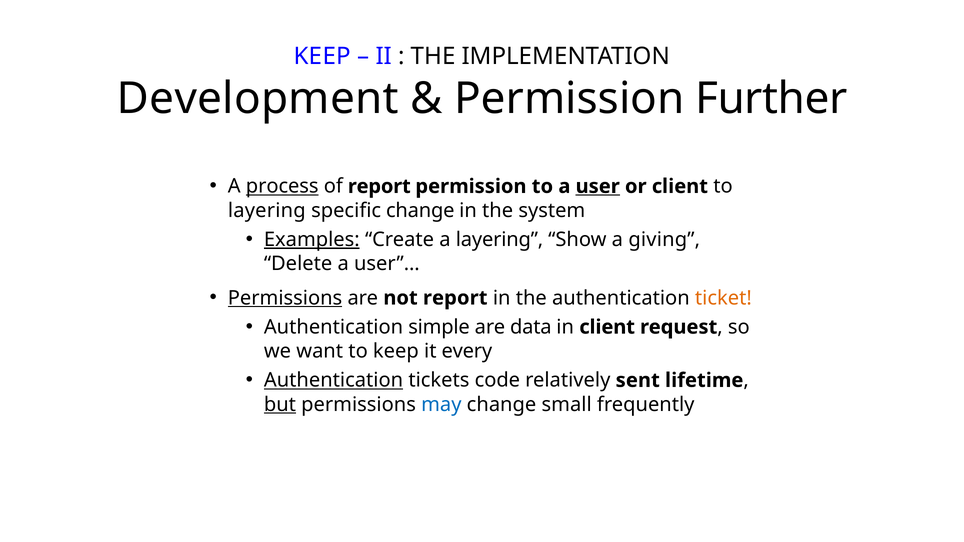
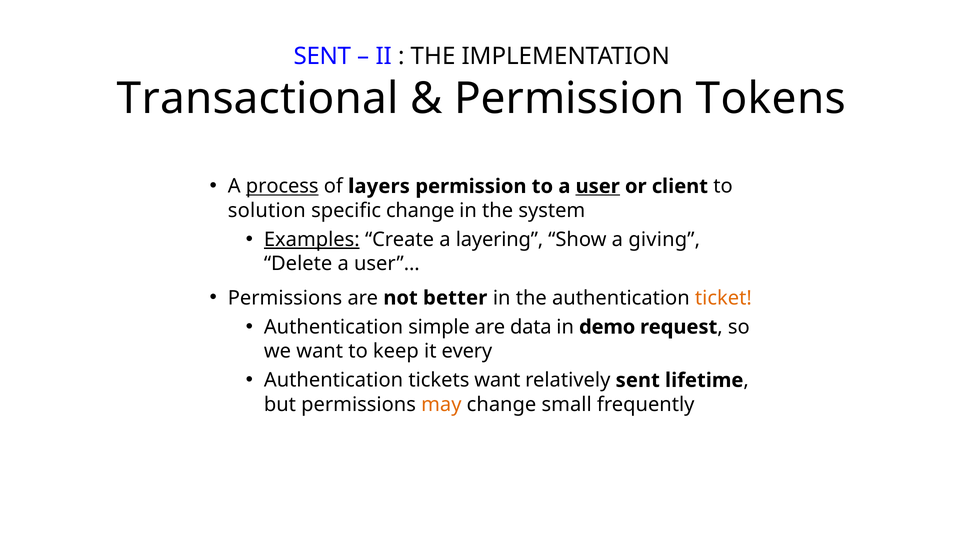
KEEP at (322, 56): KEEP -> SENT
Development: Development -> Transactional
Further: Further -> Tokens
of report: report -> layers
layering at (267, 211): layering -> solution
Permissions at (285, 298) underline: present -> none
not report: report -> better
in client: client -> demo
Authentication at (334, 380) underline: present -> none
tickets code: code -> want
but underline: present -> none
may colour: blue -> orange
